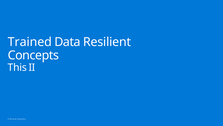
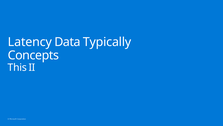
Trained: Trained -> Latency
Resilient: Resilient -> Typically
